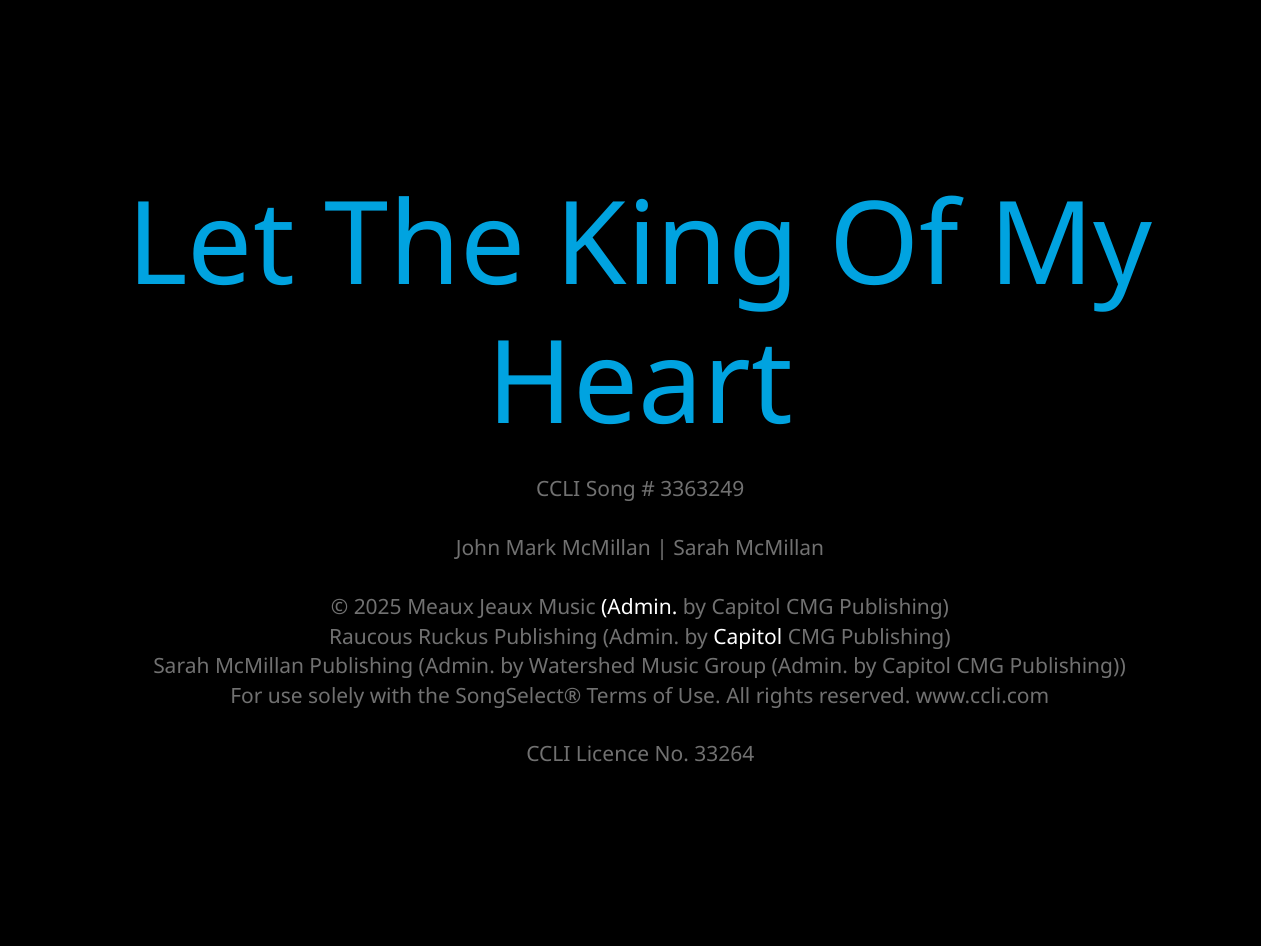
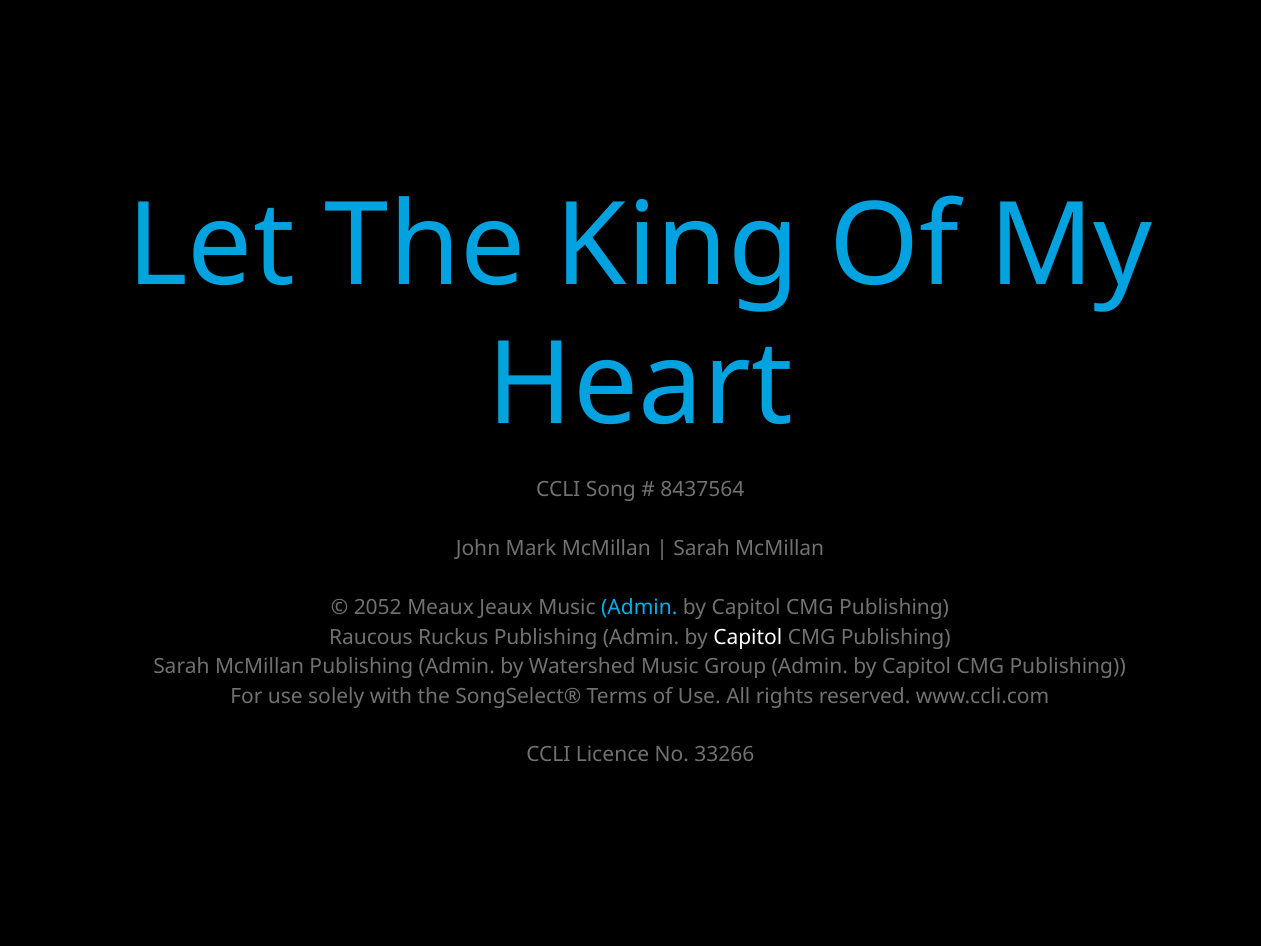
3363249: 3363249 -> 8437564
2025: 2025 -> 2052
Admin at (639, 608) colour: white -> light blue
33264: 33264 -> 33266
